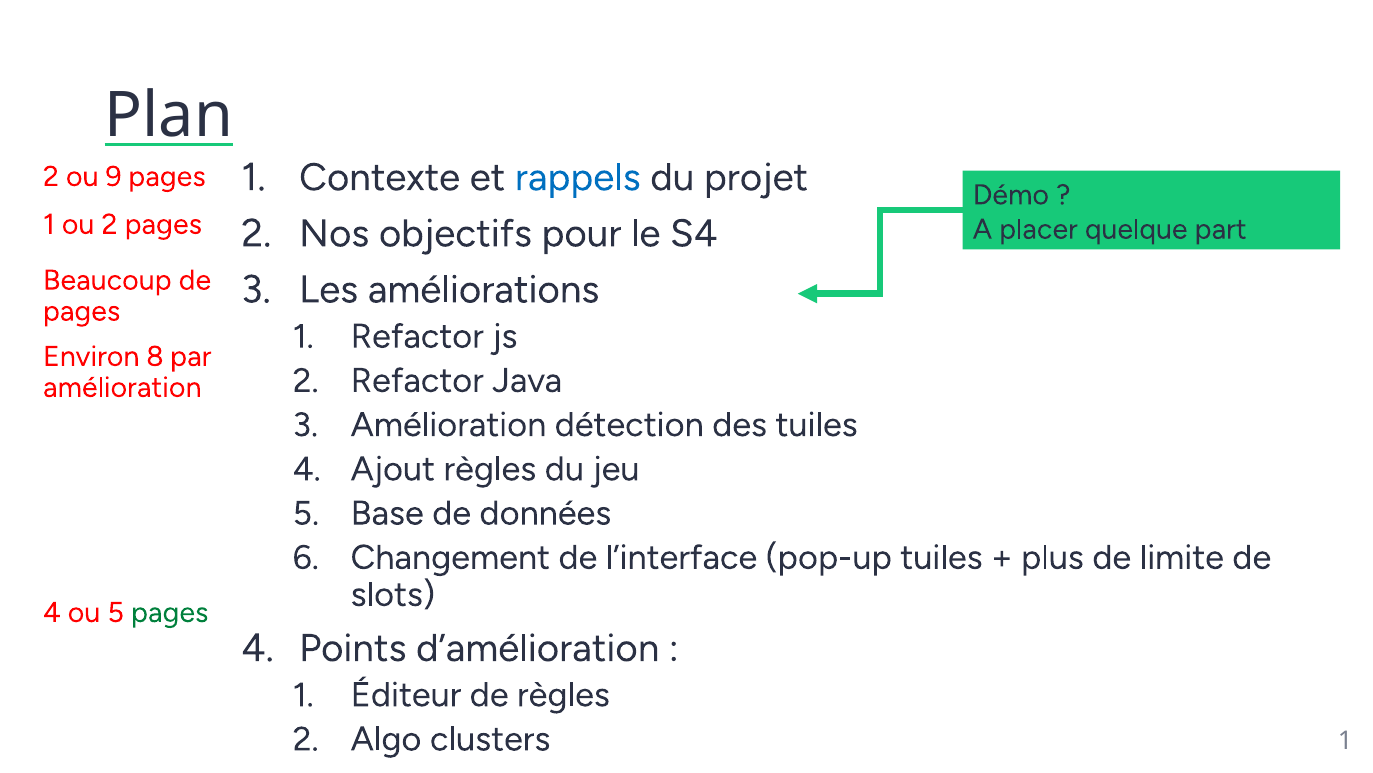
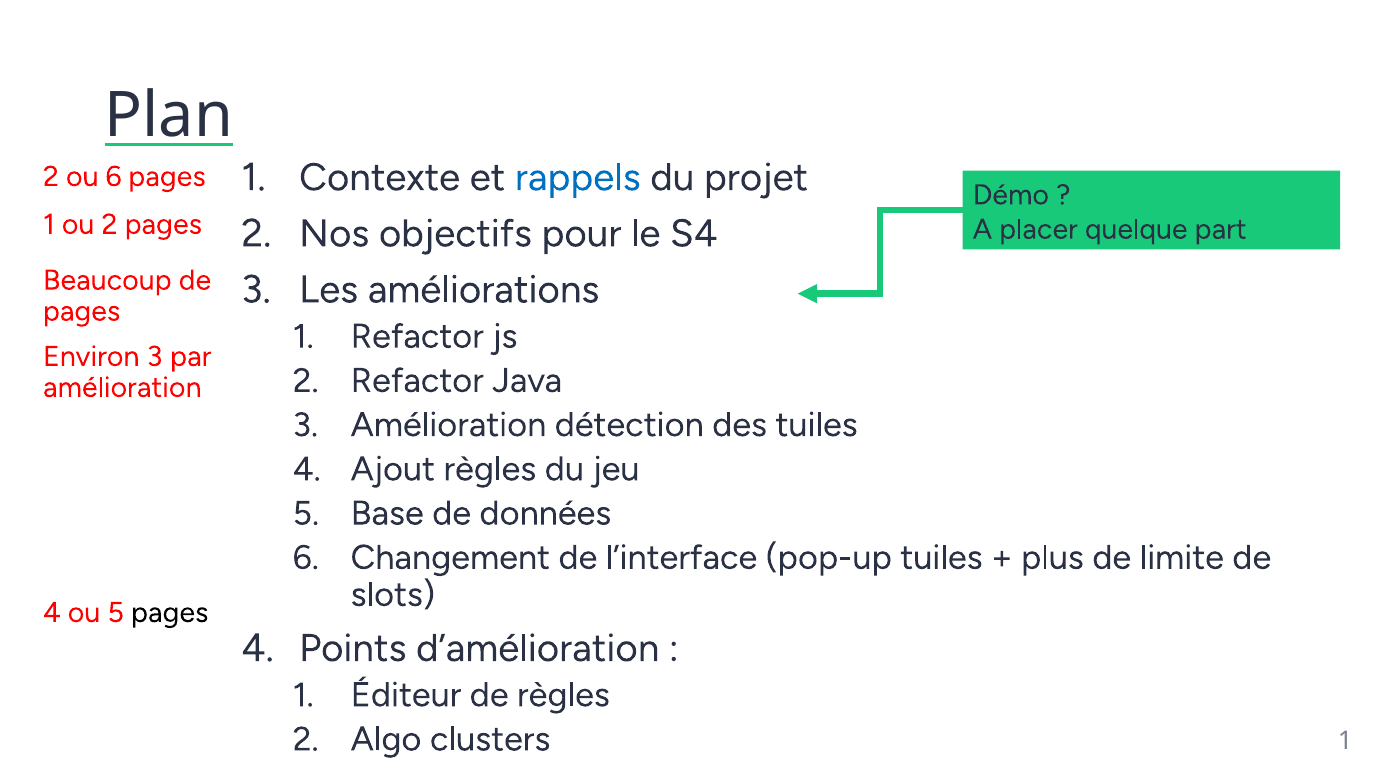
ou 9: 9 -> 6
Environ 8: 8 -> 3
pages at (170, 612) colour: green -> black
